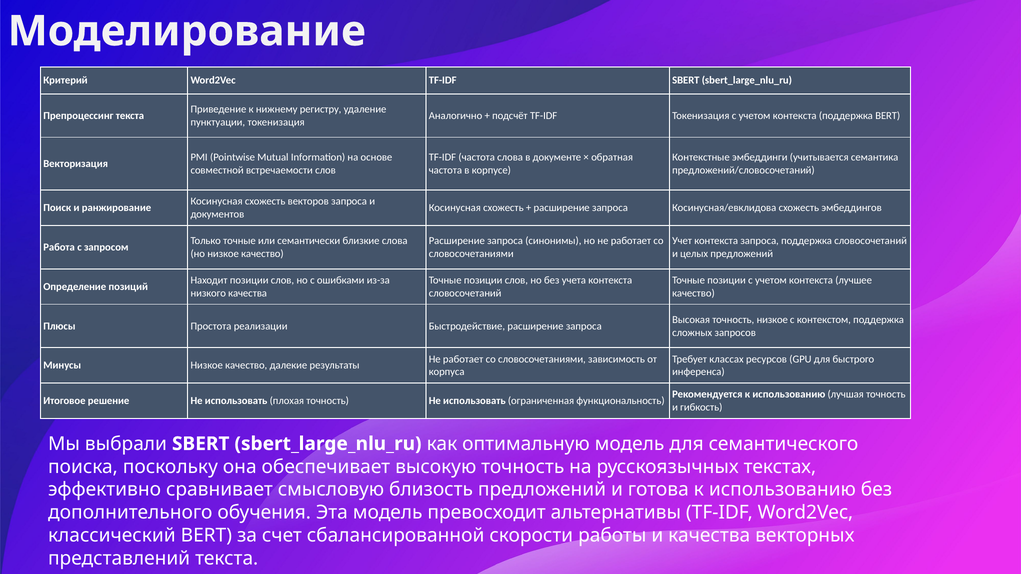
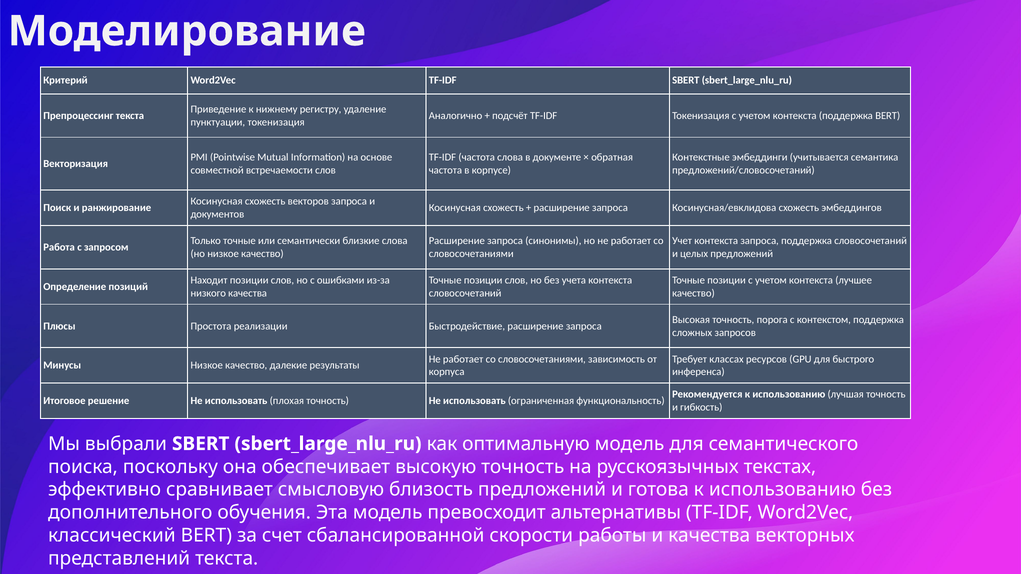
точность низкое: низкое -> порога
